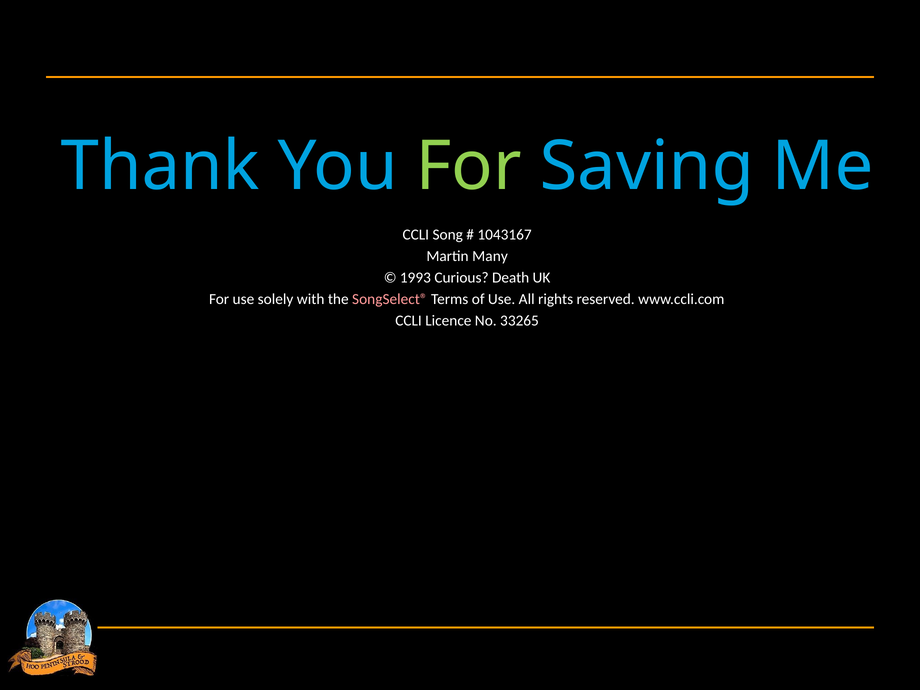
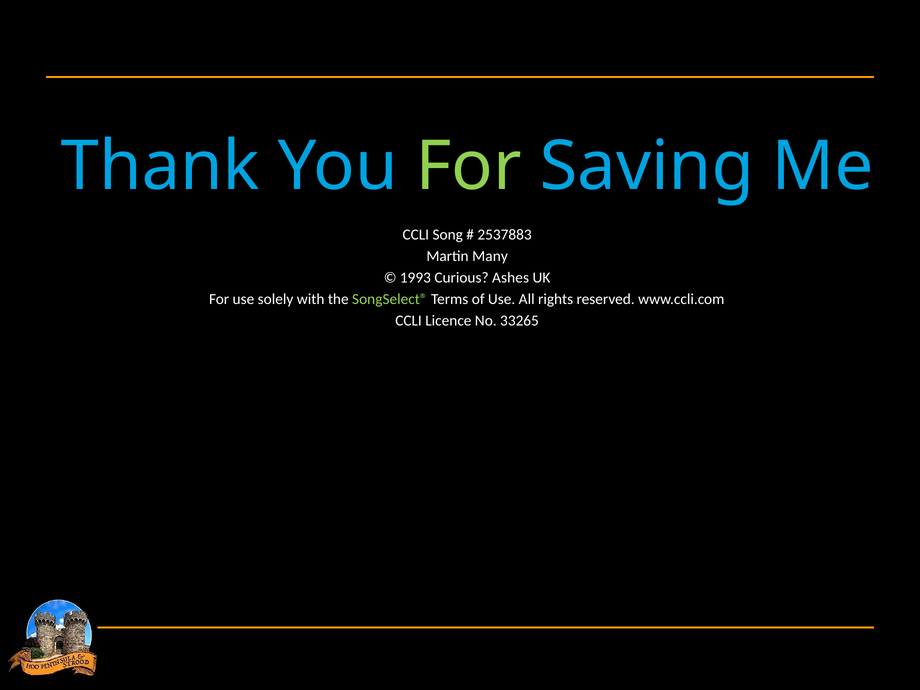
1043167: 1043167 -> 2537883
Death: Death -> Ashes
SongSelect® colour: pink -> light green
